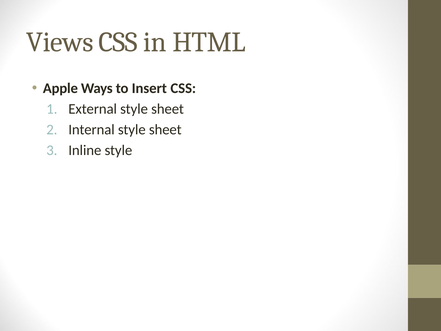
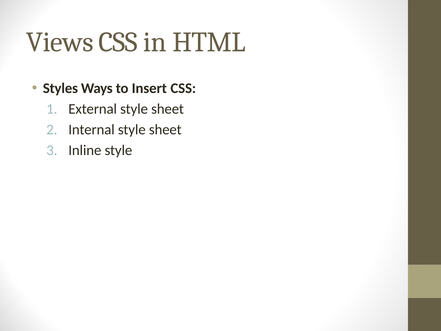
Apple: Apple -> Styles
